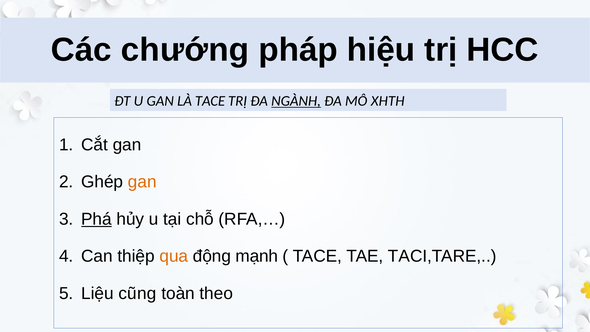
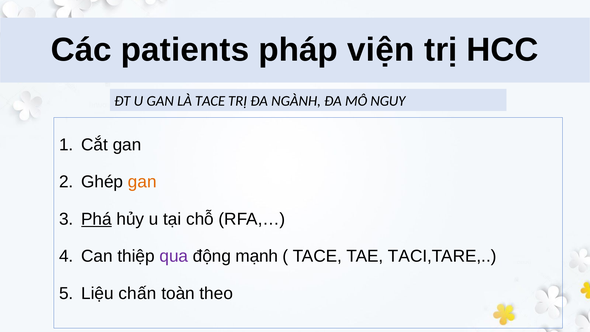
chướng: chướng -> patients
hiệu: hiệu -> viện
NGÀNH underline: present -> none
XHTH: XHTH -> NGUY
qua colour: orange -> purple
cũng: cũng -> chấn
